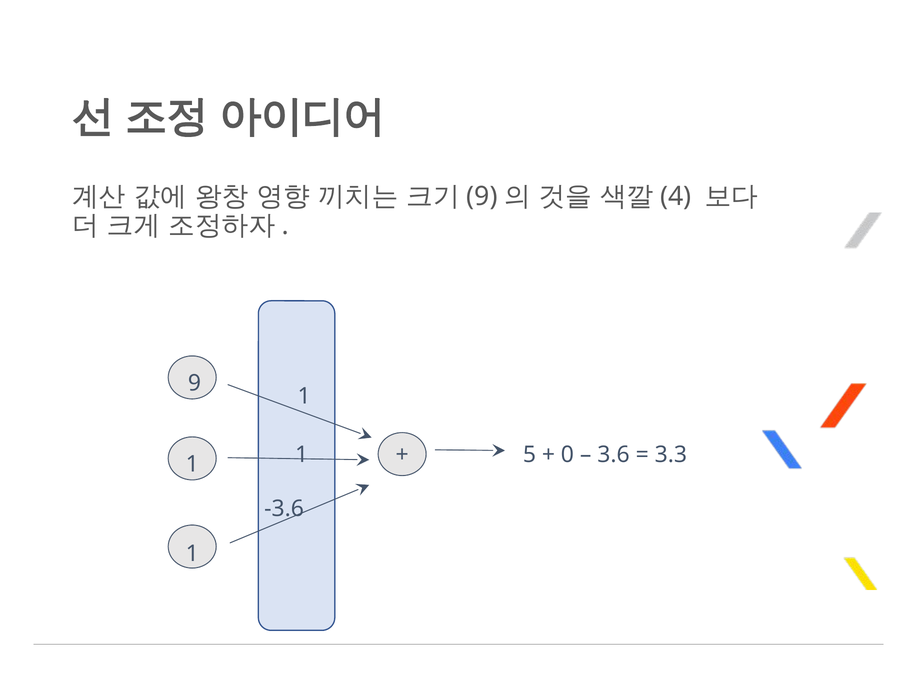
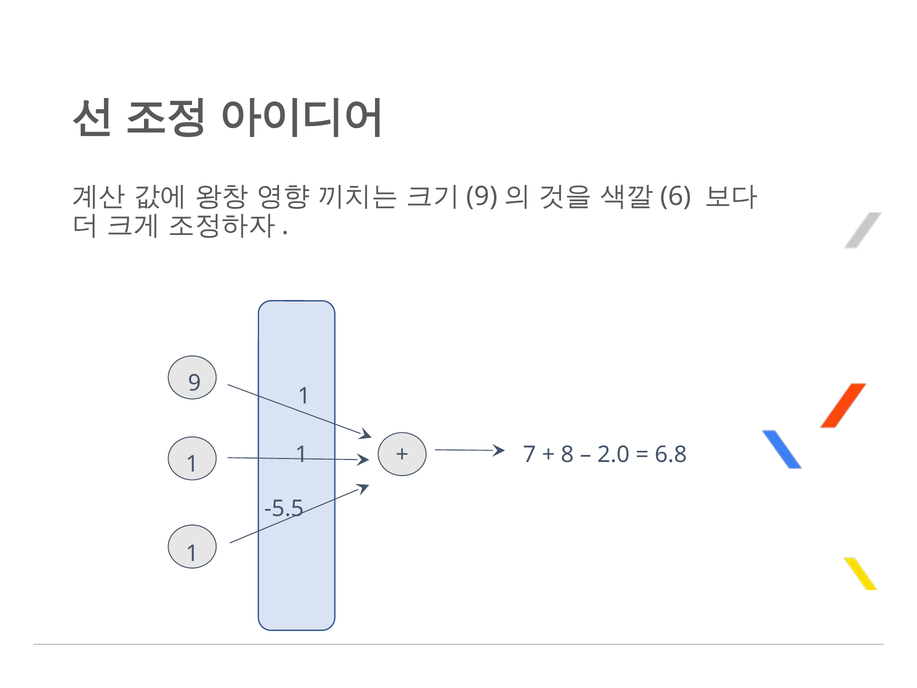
4: 4 -> 6
5: 5 -> 7
0: 0 -> 8
3.6: 3.6 -> 2.0
3.3: 3.3 -> 6.8
-3.6: -3.6 -> -5.5
